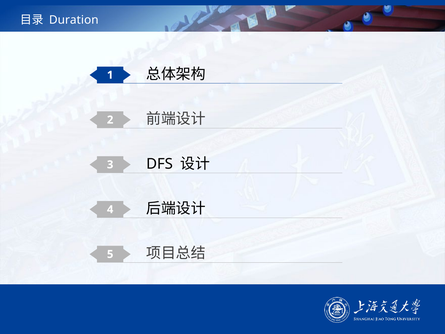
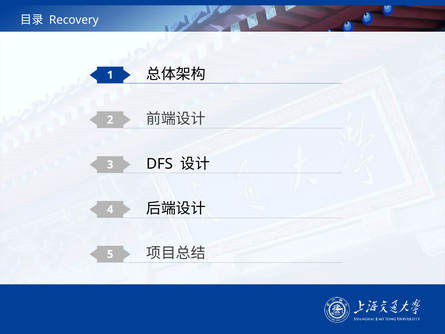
Duration: Duration -> Recovery
